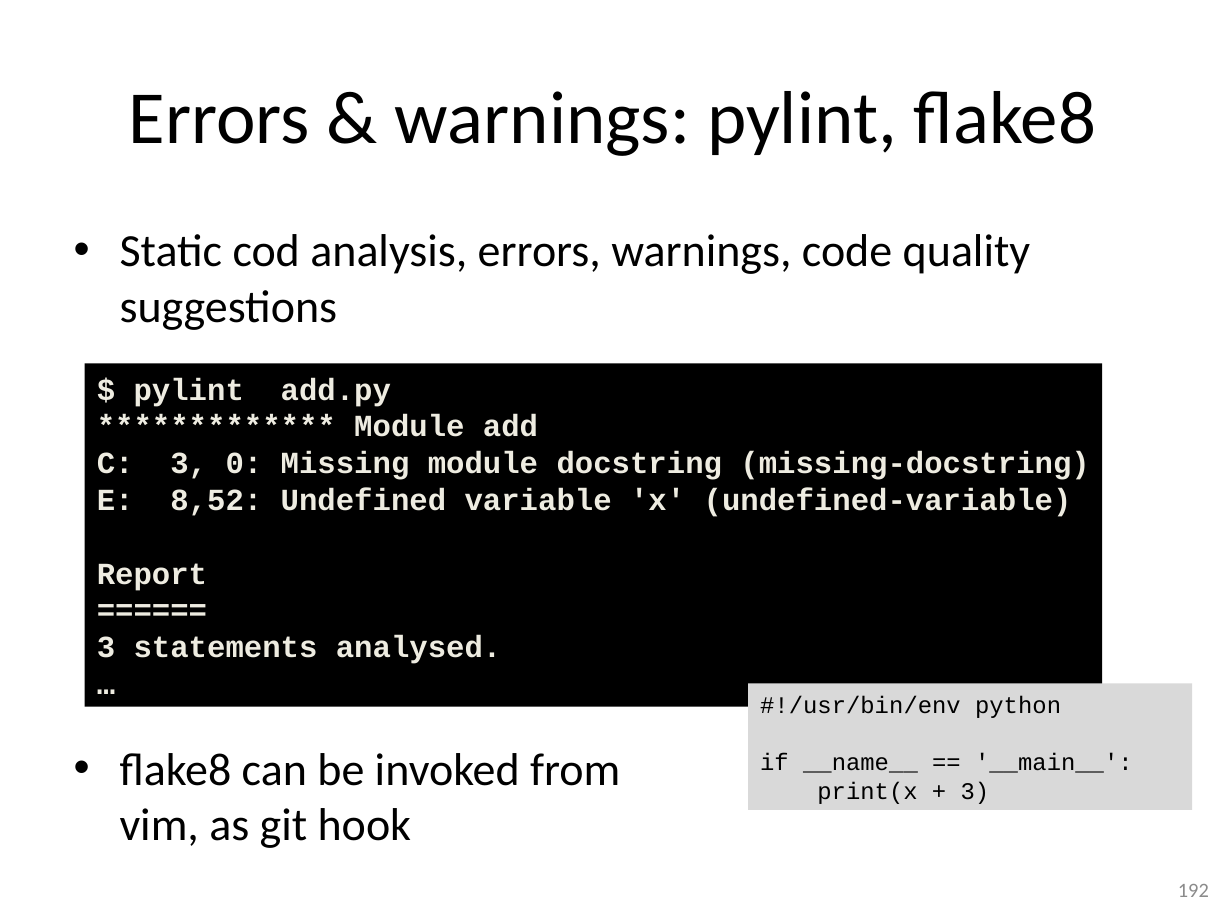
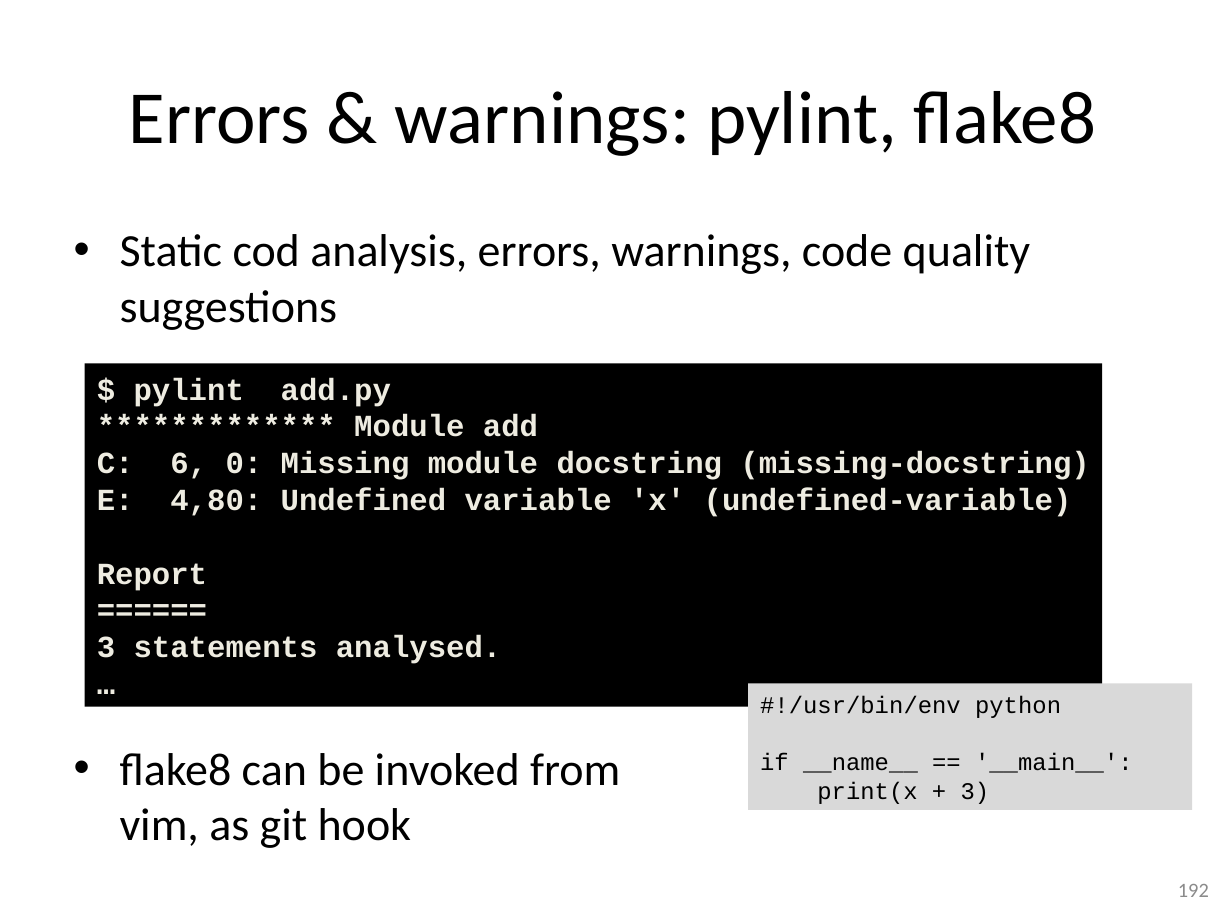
C 3: 3 -> 6
8,52: 8,52 -> 4,80
